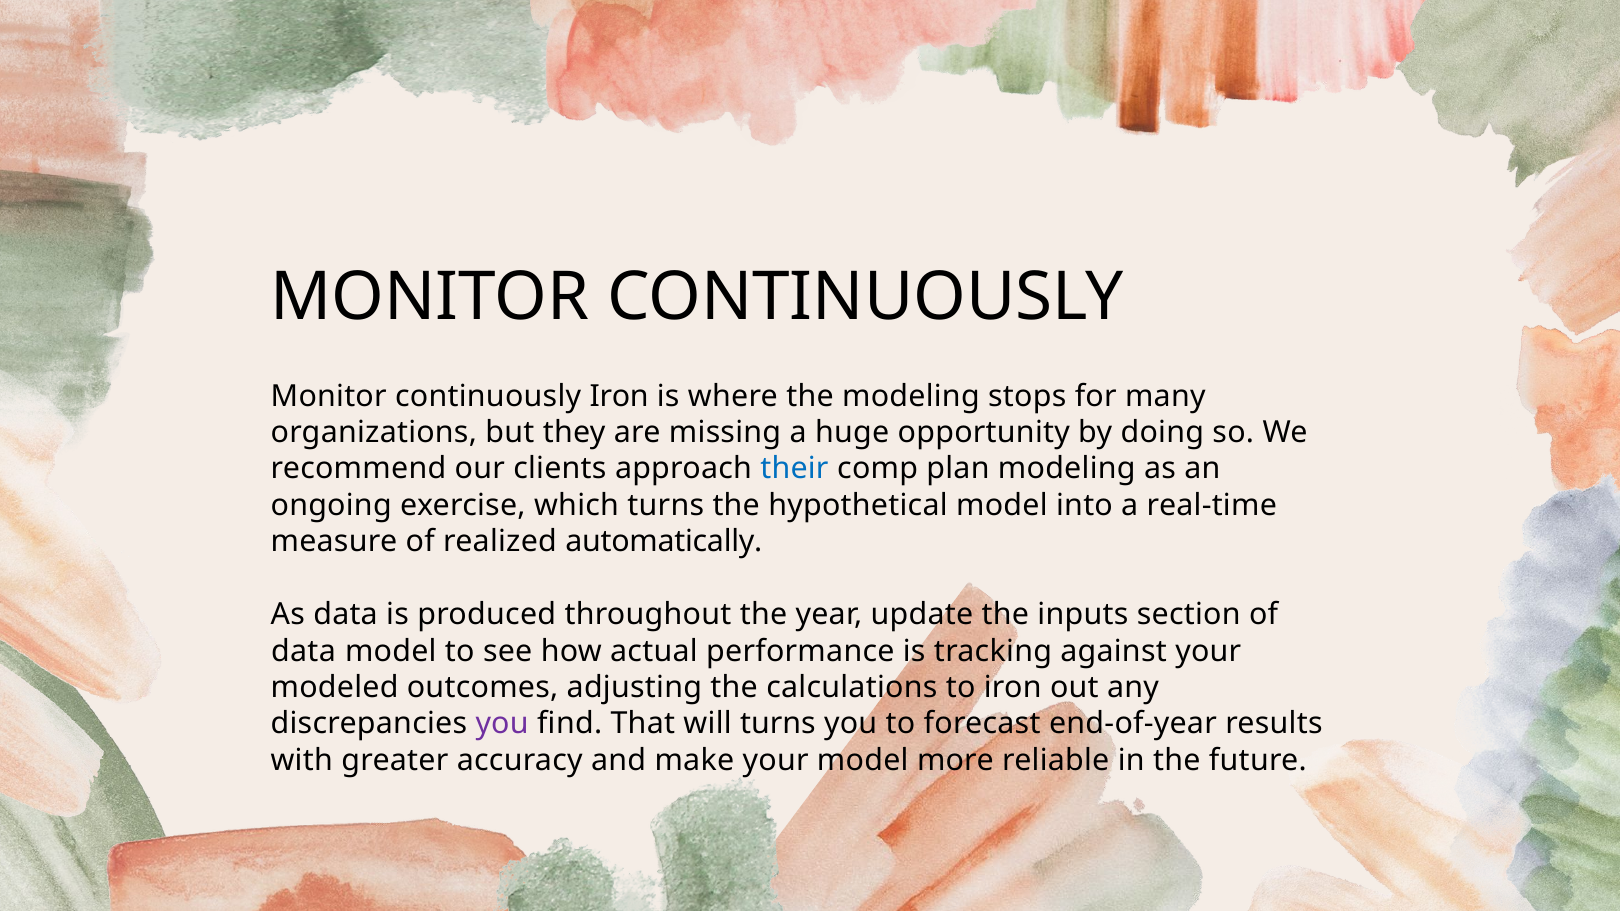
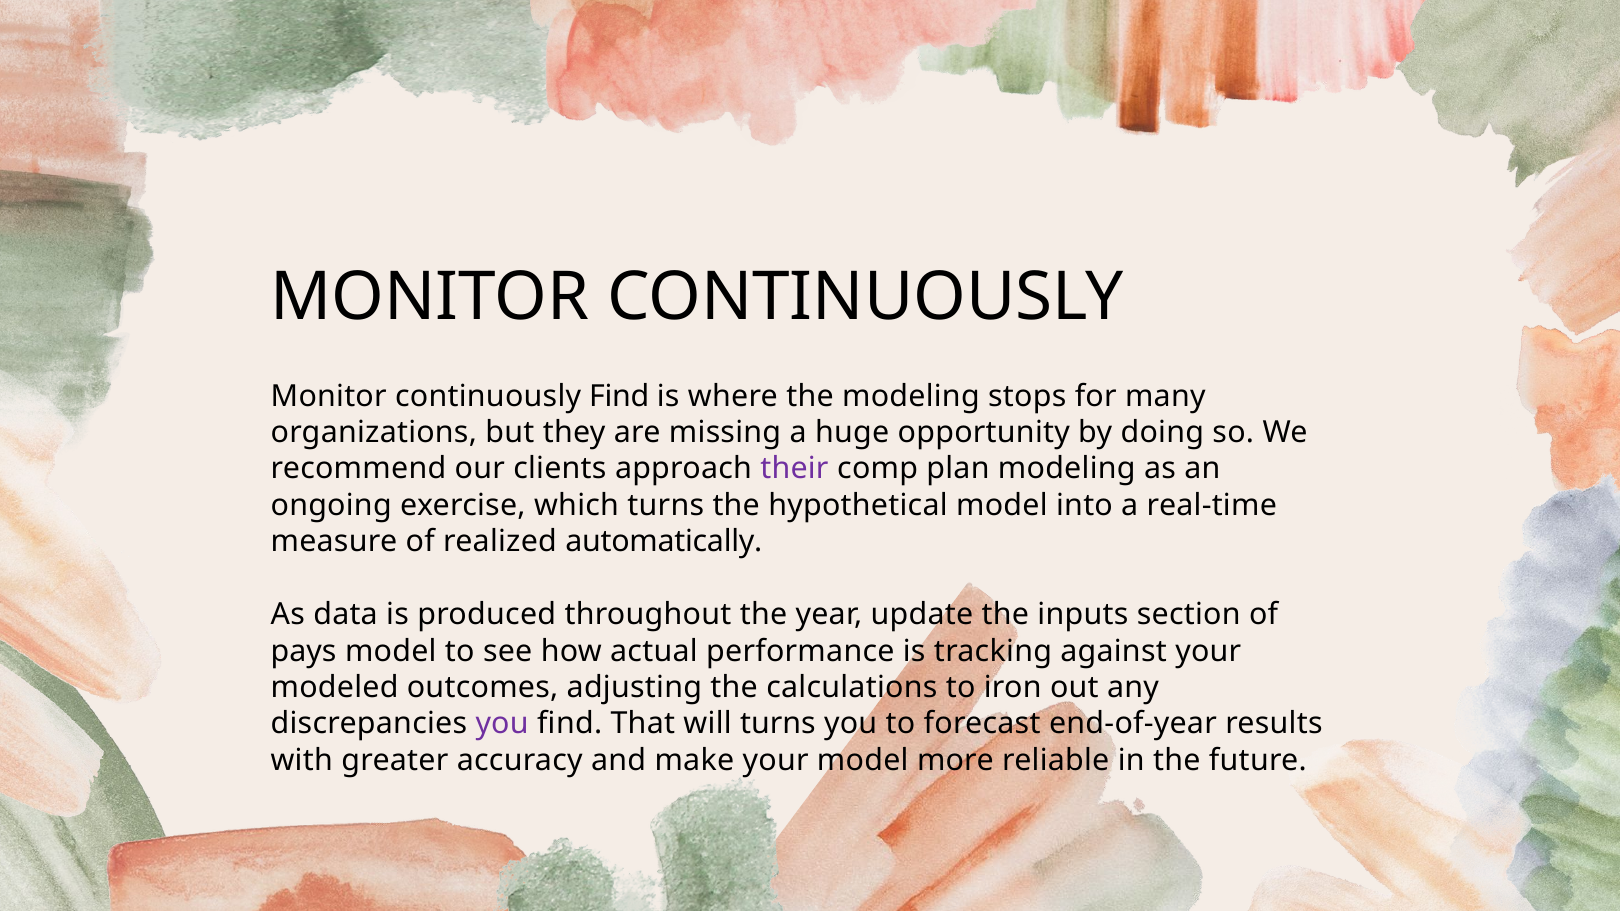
continuously Iron: Iron -> Find
their colour: blue -> purple
data at (303, 651): data -> pays
